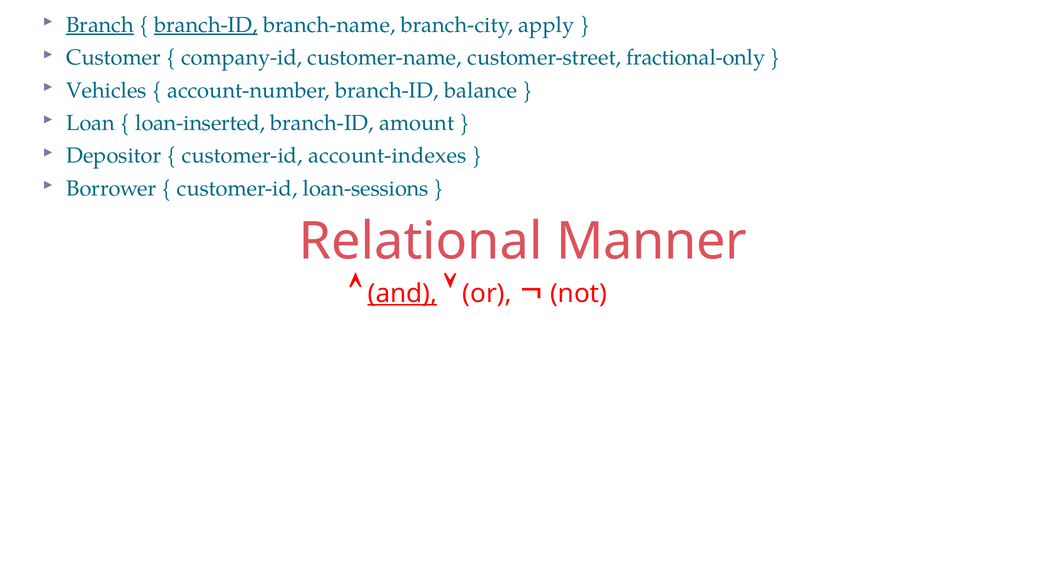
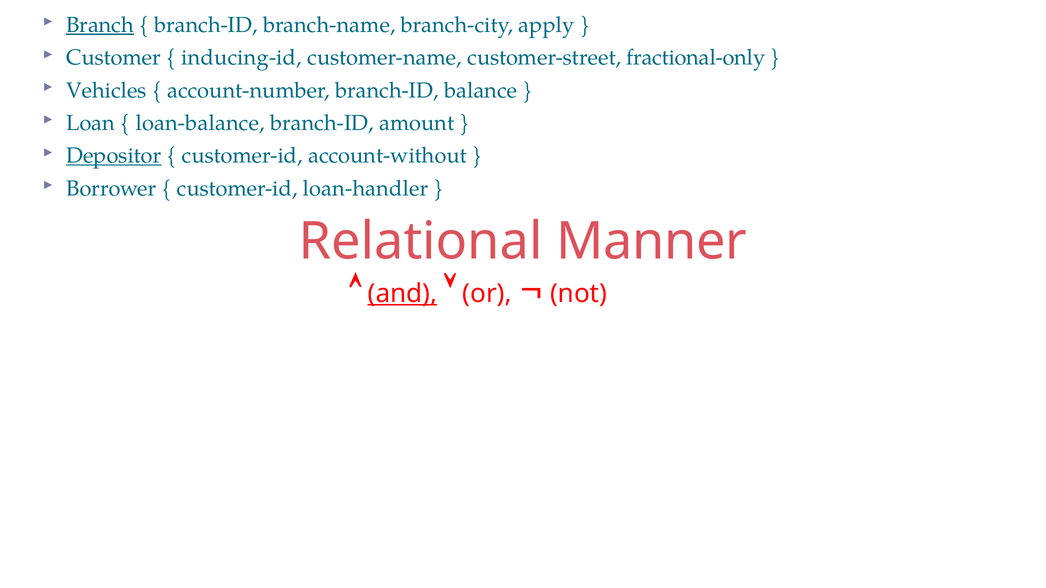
branch-ID at (206, 25) underline: present -> none
company-id: company-id -> inducing-id
loan-inserted: loan-inserted -> loan-balance
Depositor underline: none -> present
account-indexes: account-indexes -> account-without
loan-sessions: loan-sessions -> loan-handler
